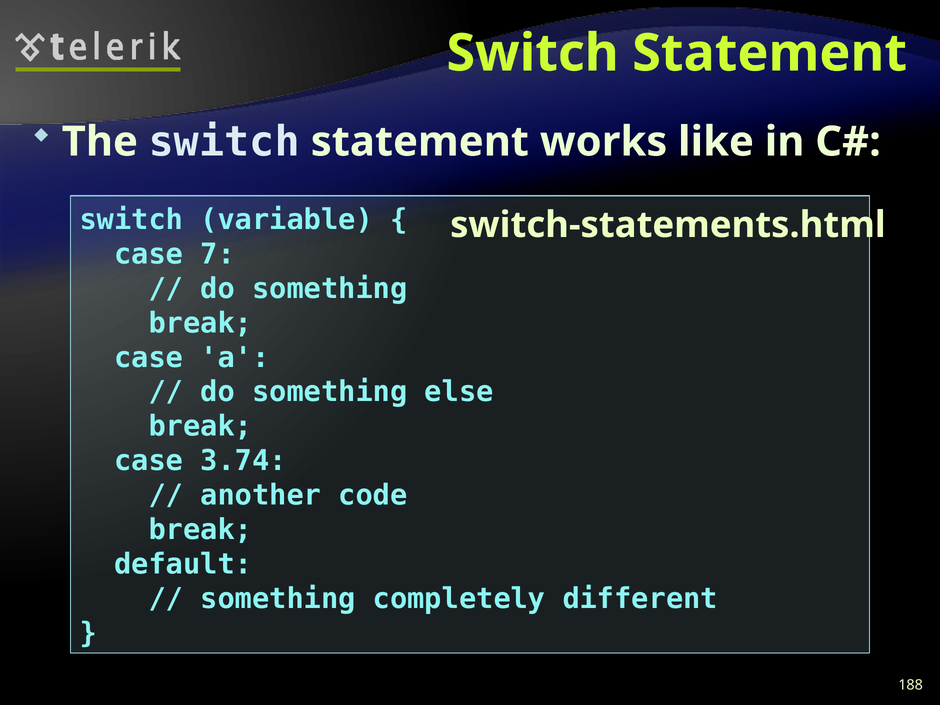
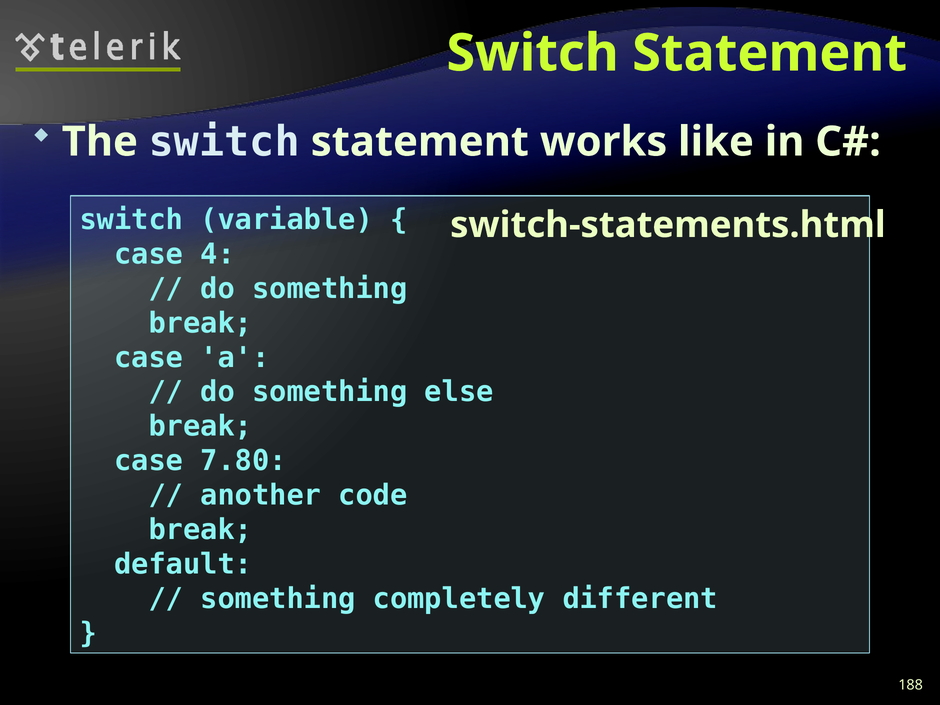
7: 7 -> 4
3.74: 3.74 -> 7.80
